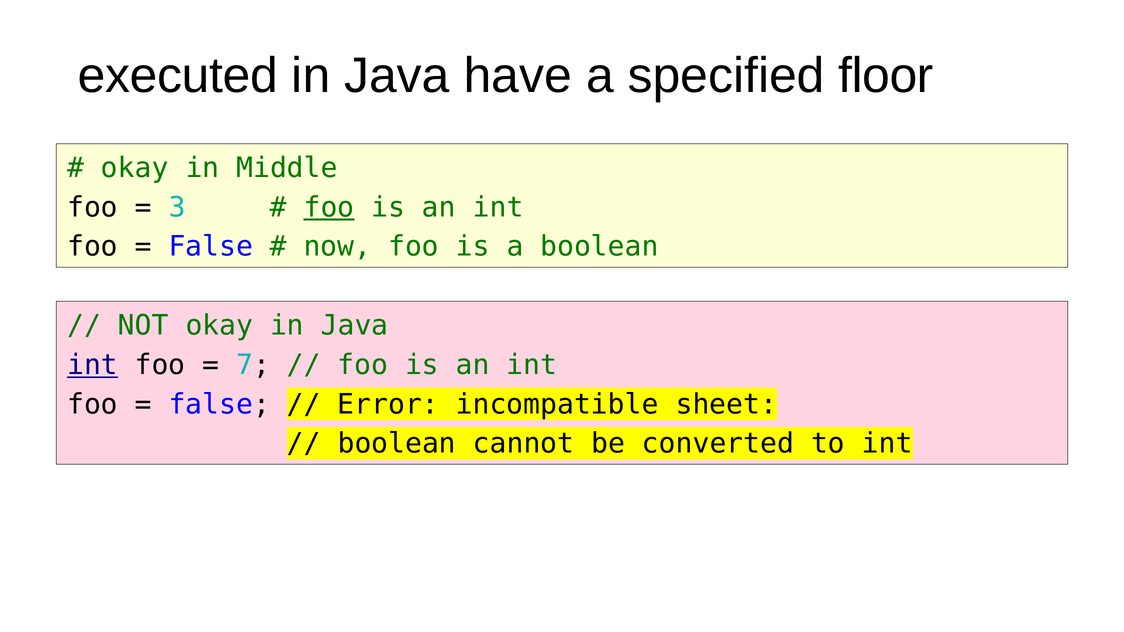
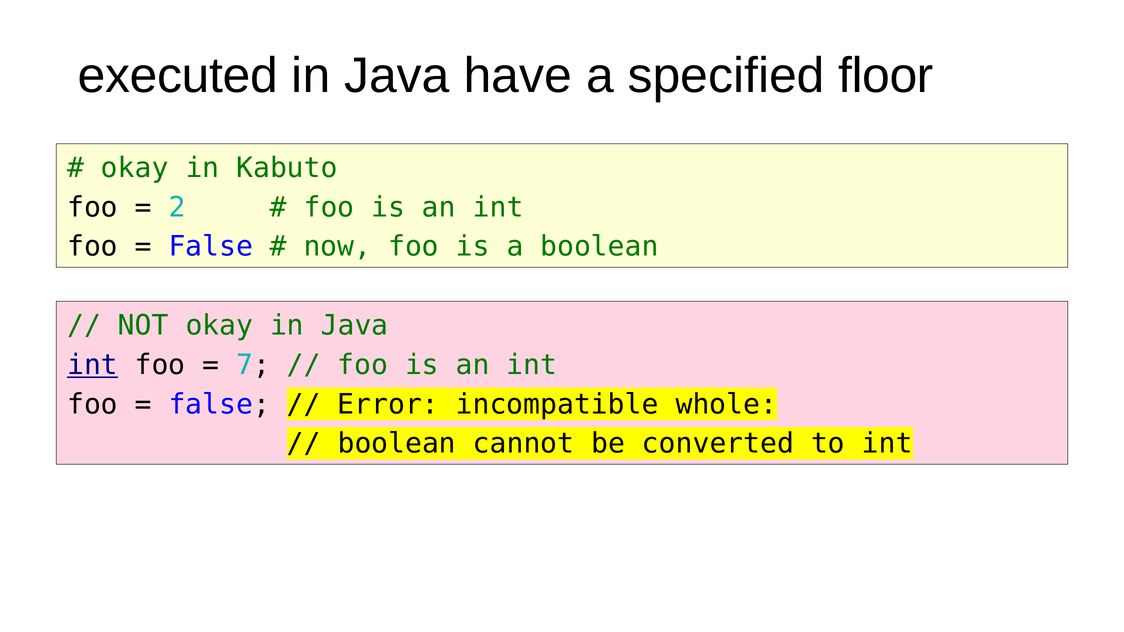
Middle: Middle -> Kabuto
3: 3 -> 2
foo at (329, 207) underline: present -> none
sheet: sheet -> whole
